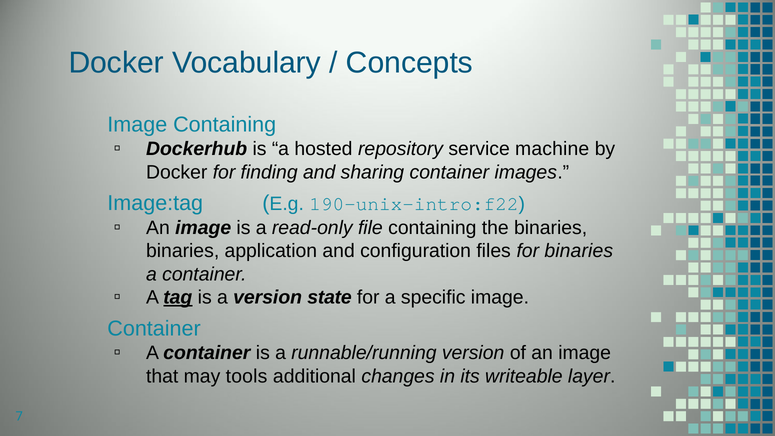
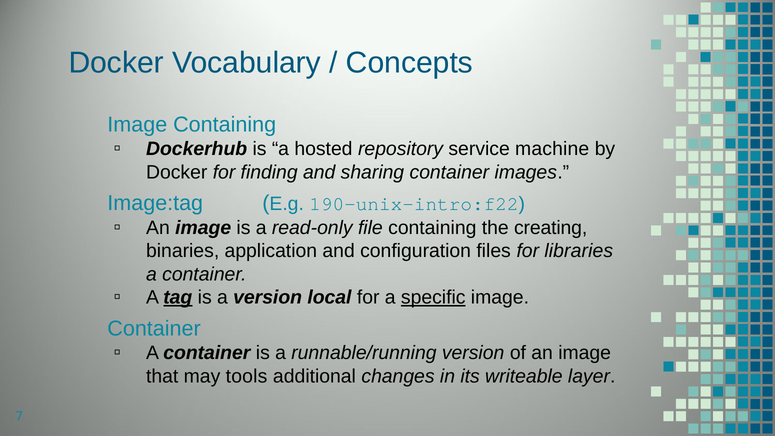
the binaries: binaries -> creating
for binaries: binaries -> libraries
state: state -> local
specific underline: none -> present
